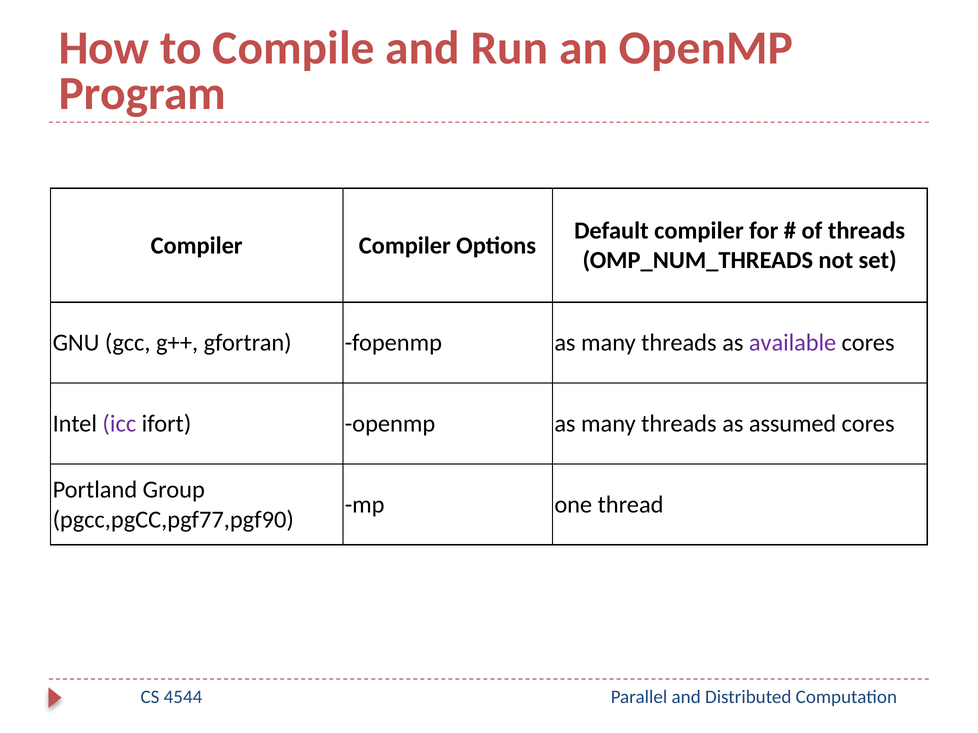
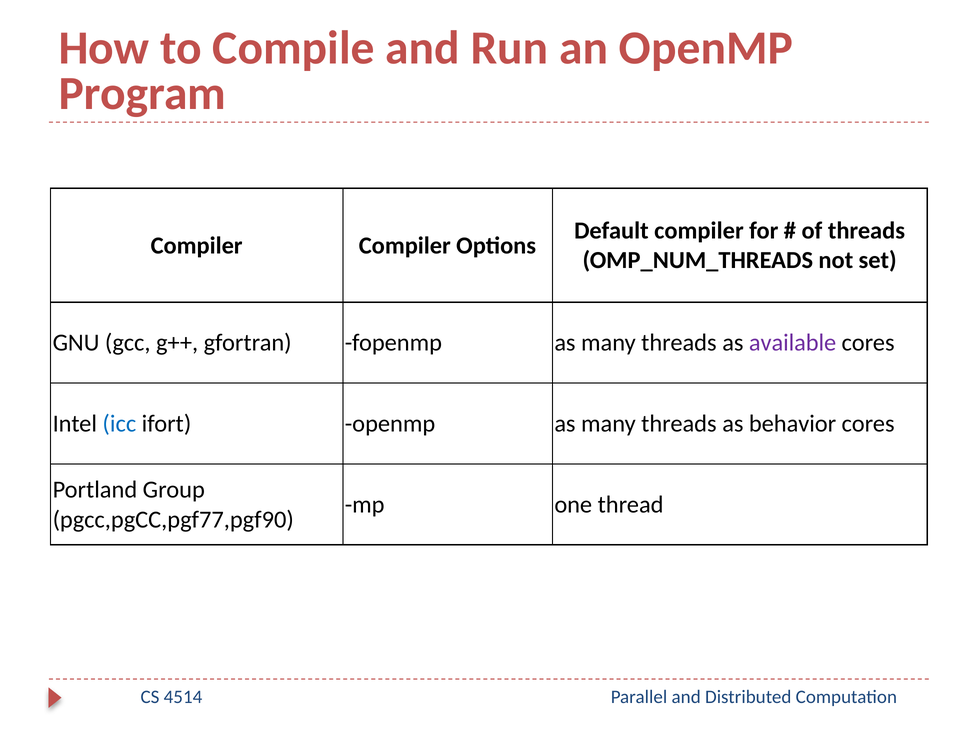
icc colour: purple -> blue
assumed: assumed -> behavior
4544: 4544 -> 4514
